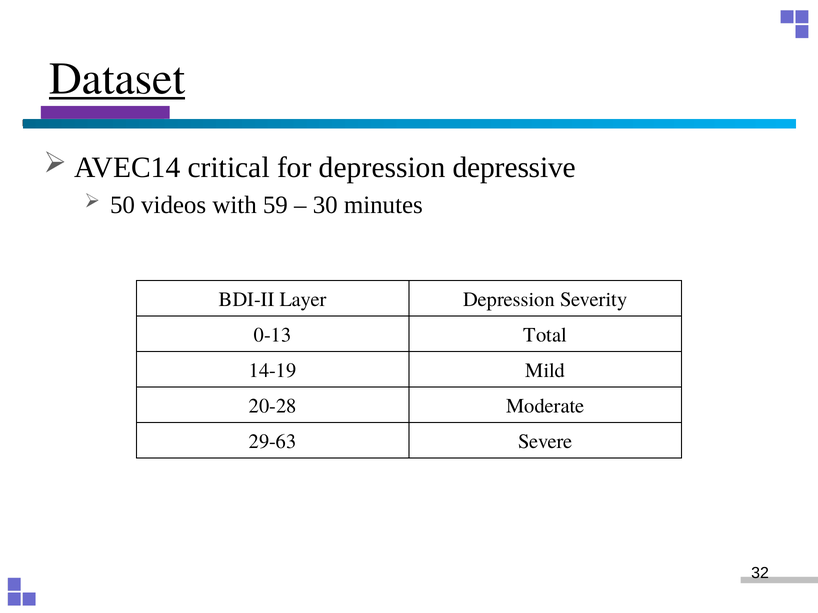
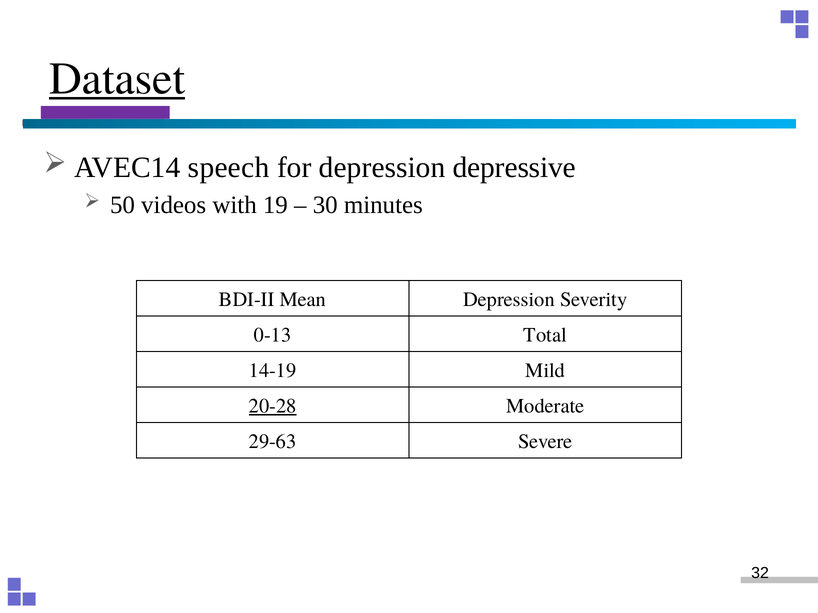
critical: critical -> speech
59: 59 -> 19
Layer: Layer -> Mean
20-28 underline: none -> present
